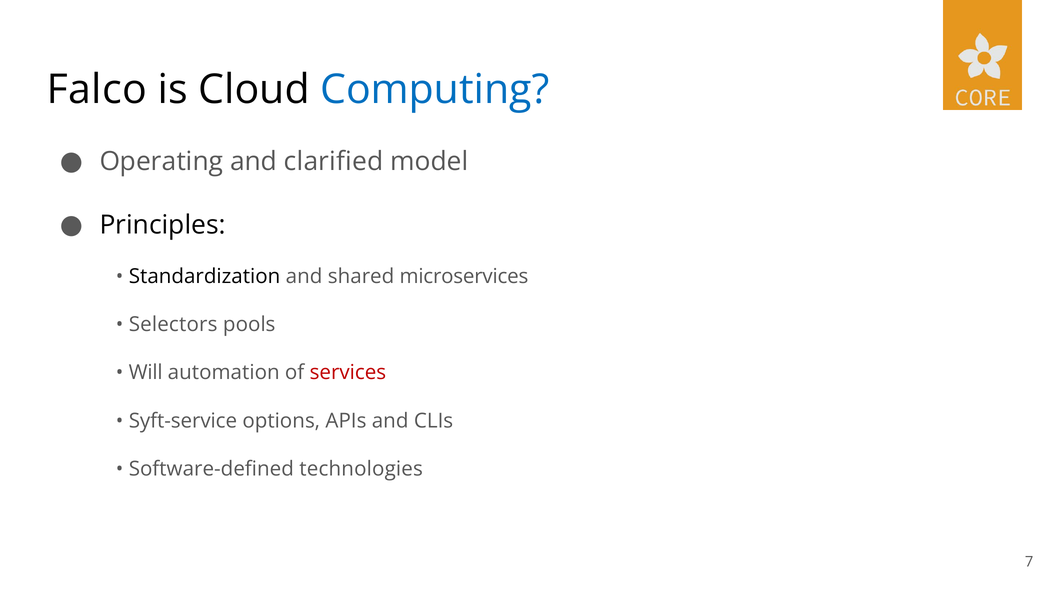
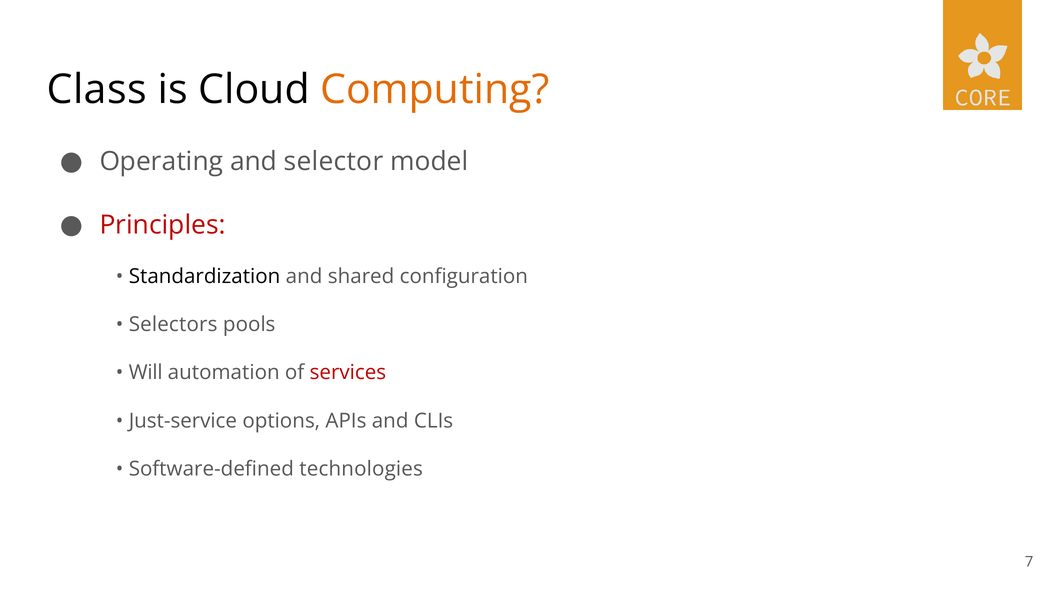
Falco: Falco -> Class
Computing colour: blue -> orange
clarified: clarified -> selector
Principles colour: black -> red
microservices: microservices -> configuration
Syft-service: Syft-service -> Just-service
